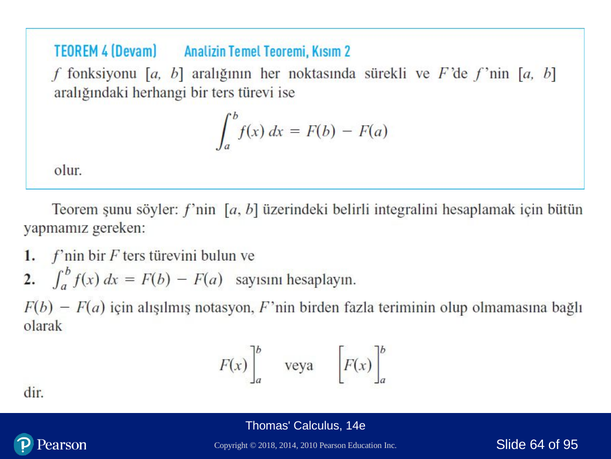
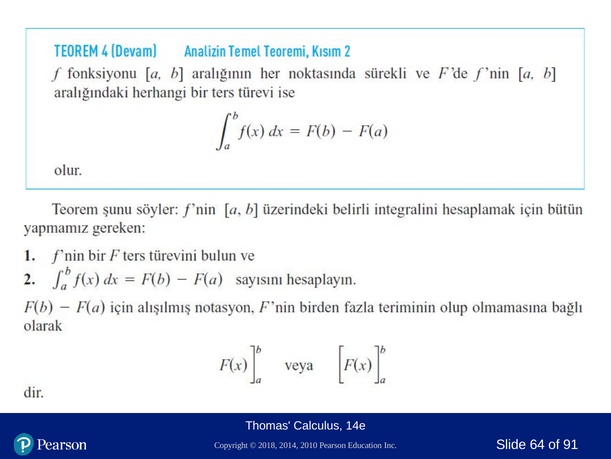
95: 95 -> 91
